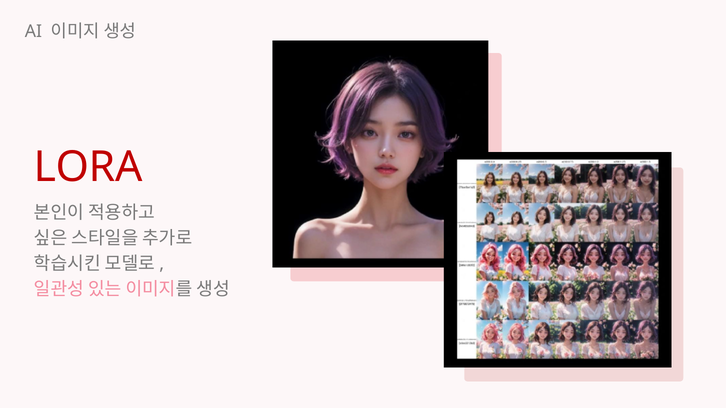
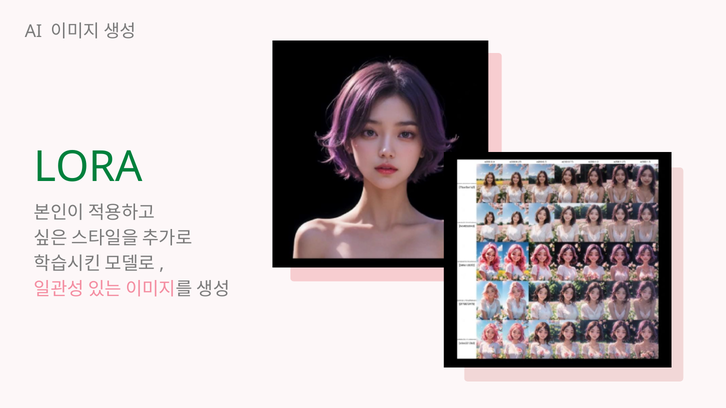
LORA colour: red -> green
